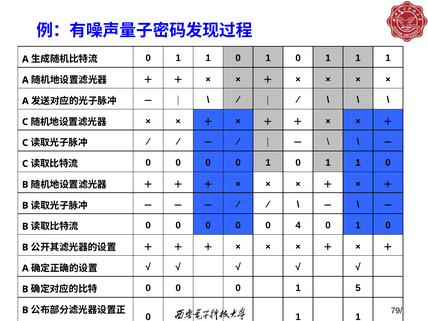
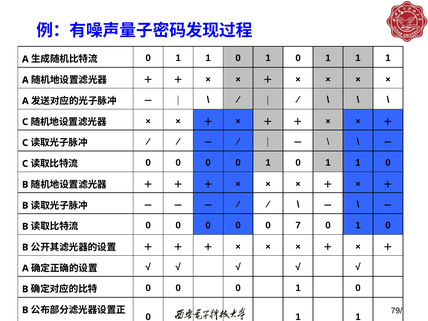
4: 4 -> 7
5 at (358, 288): 5 -> 0
